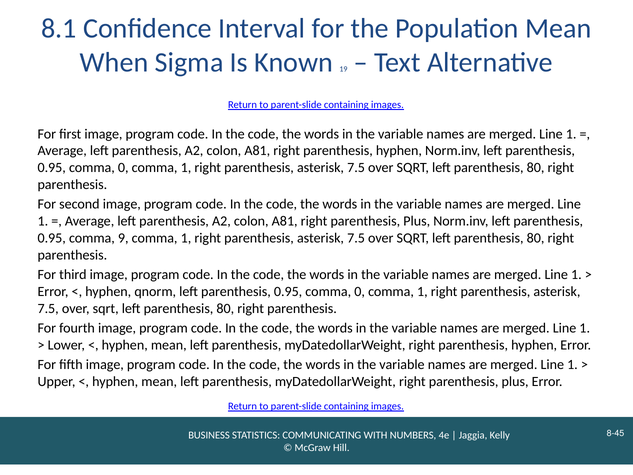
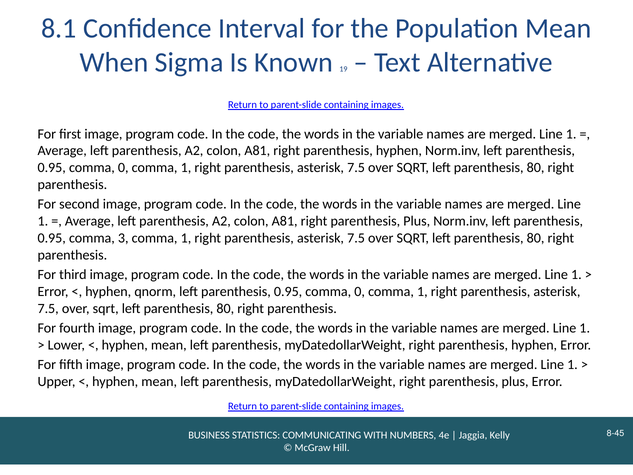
9: 9 -> 3
